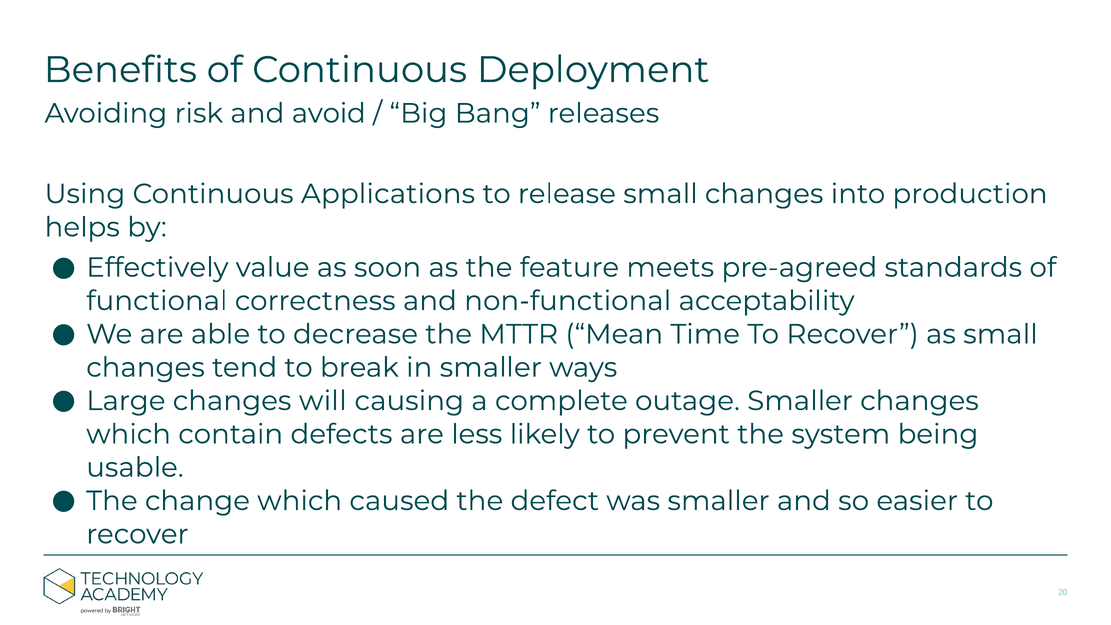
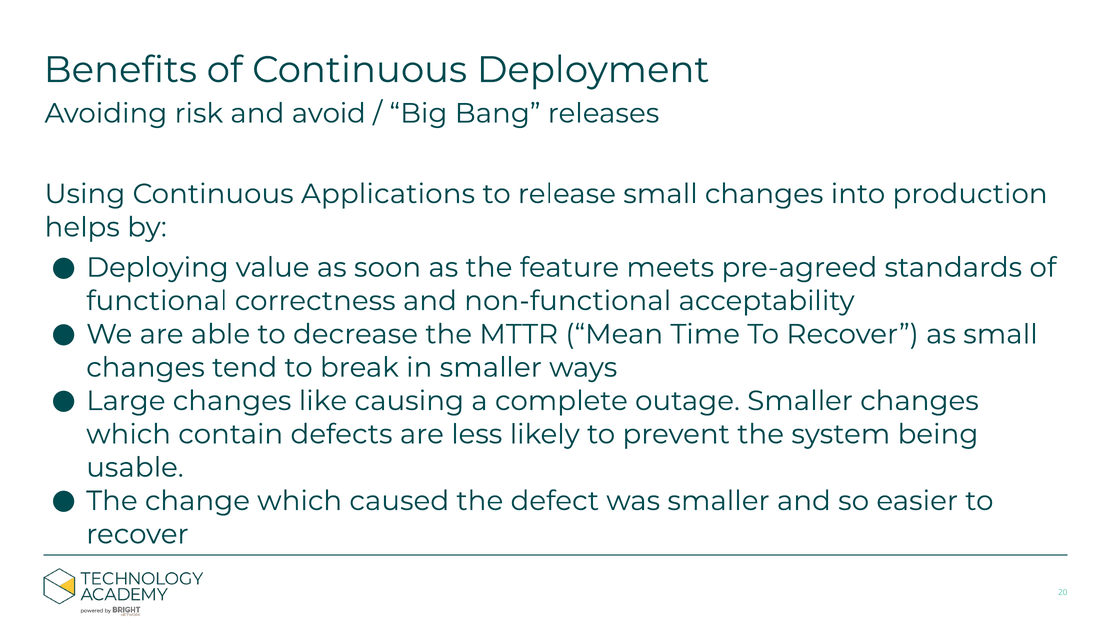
Effectively: Effectively -> Deploying
will: will -> like
